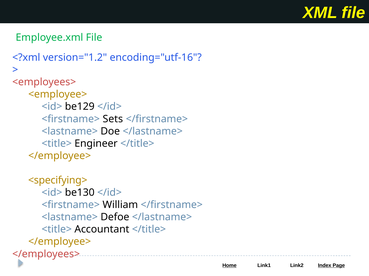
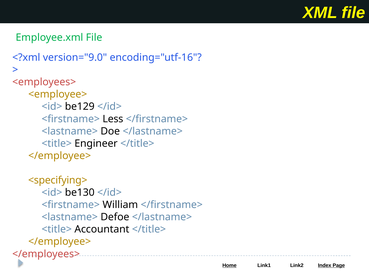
version="1.2: version="1.2 -> version="9.0
Sets: Sets -> Less
